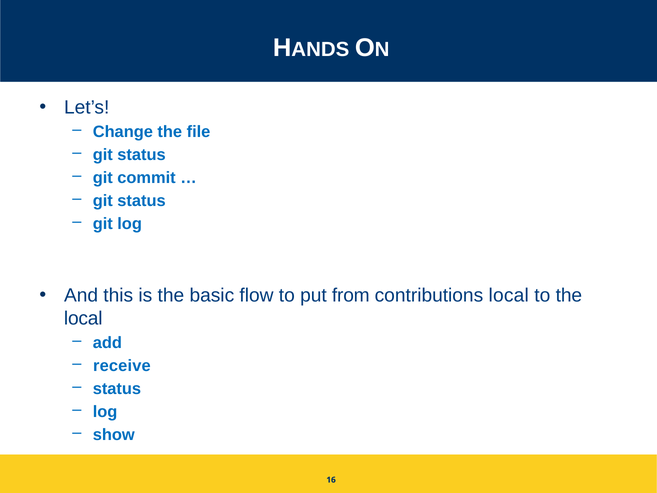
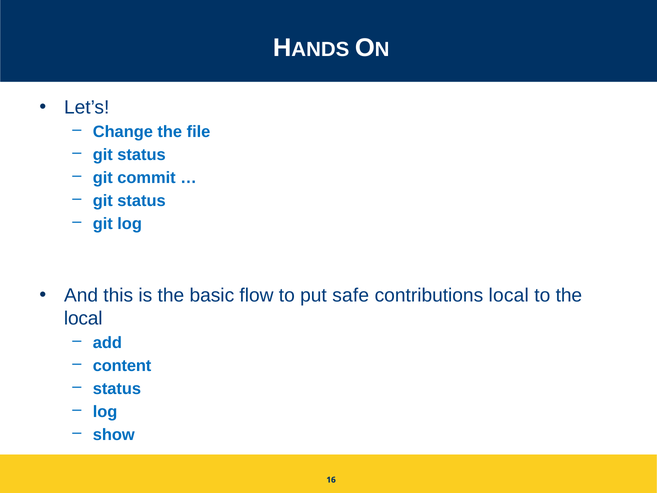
from: from -> safe
receive: receive -> content
